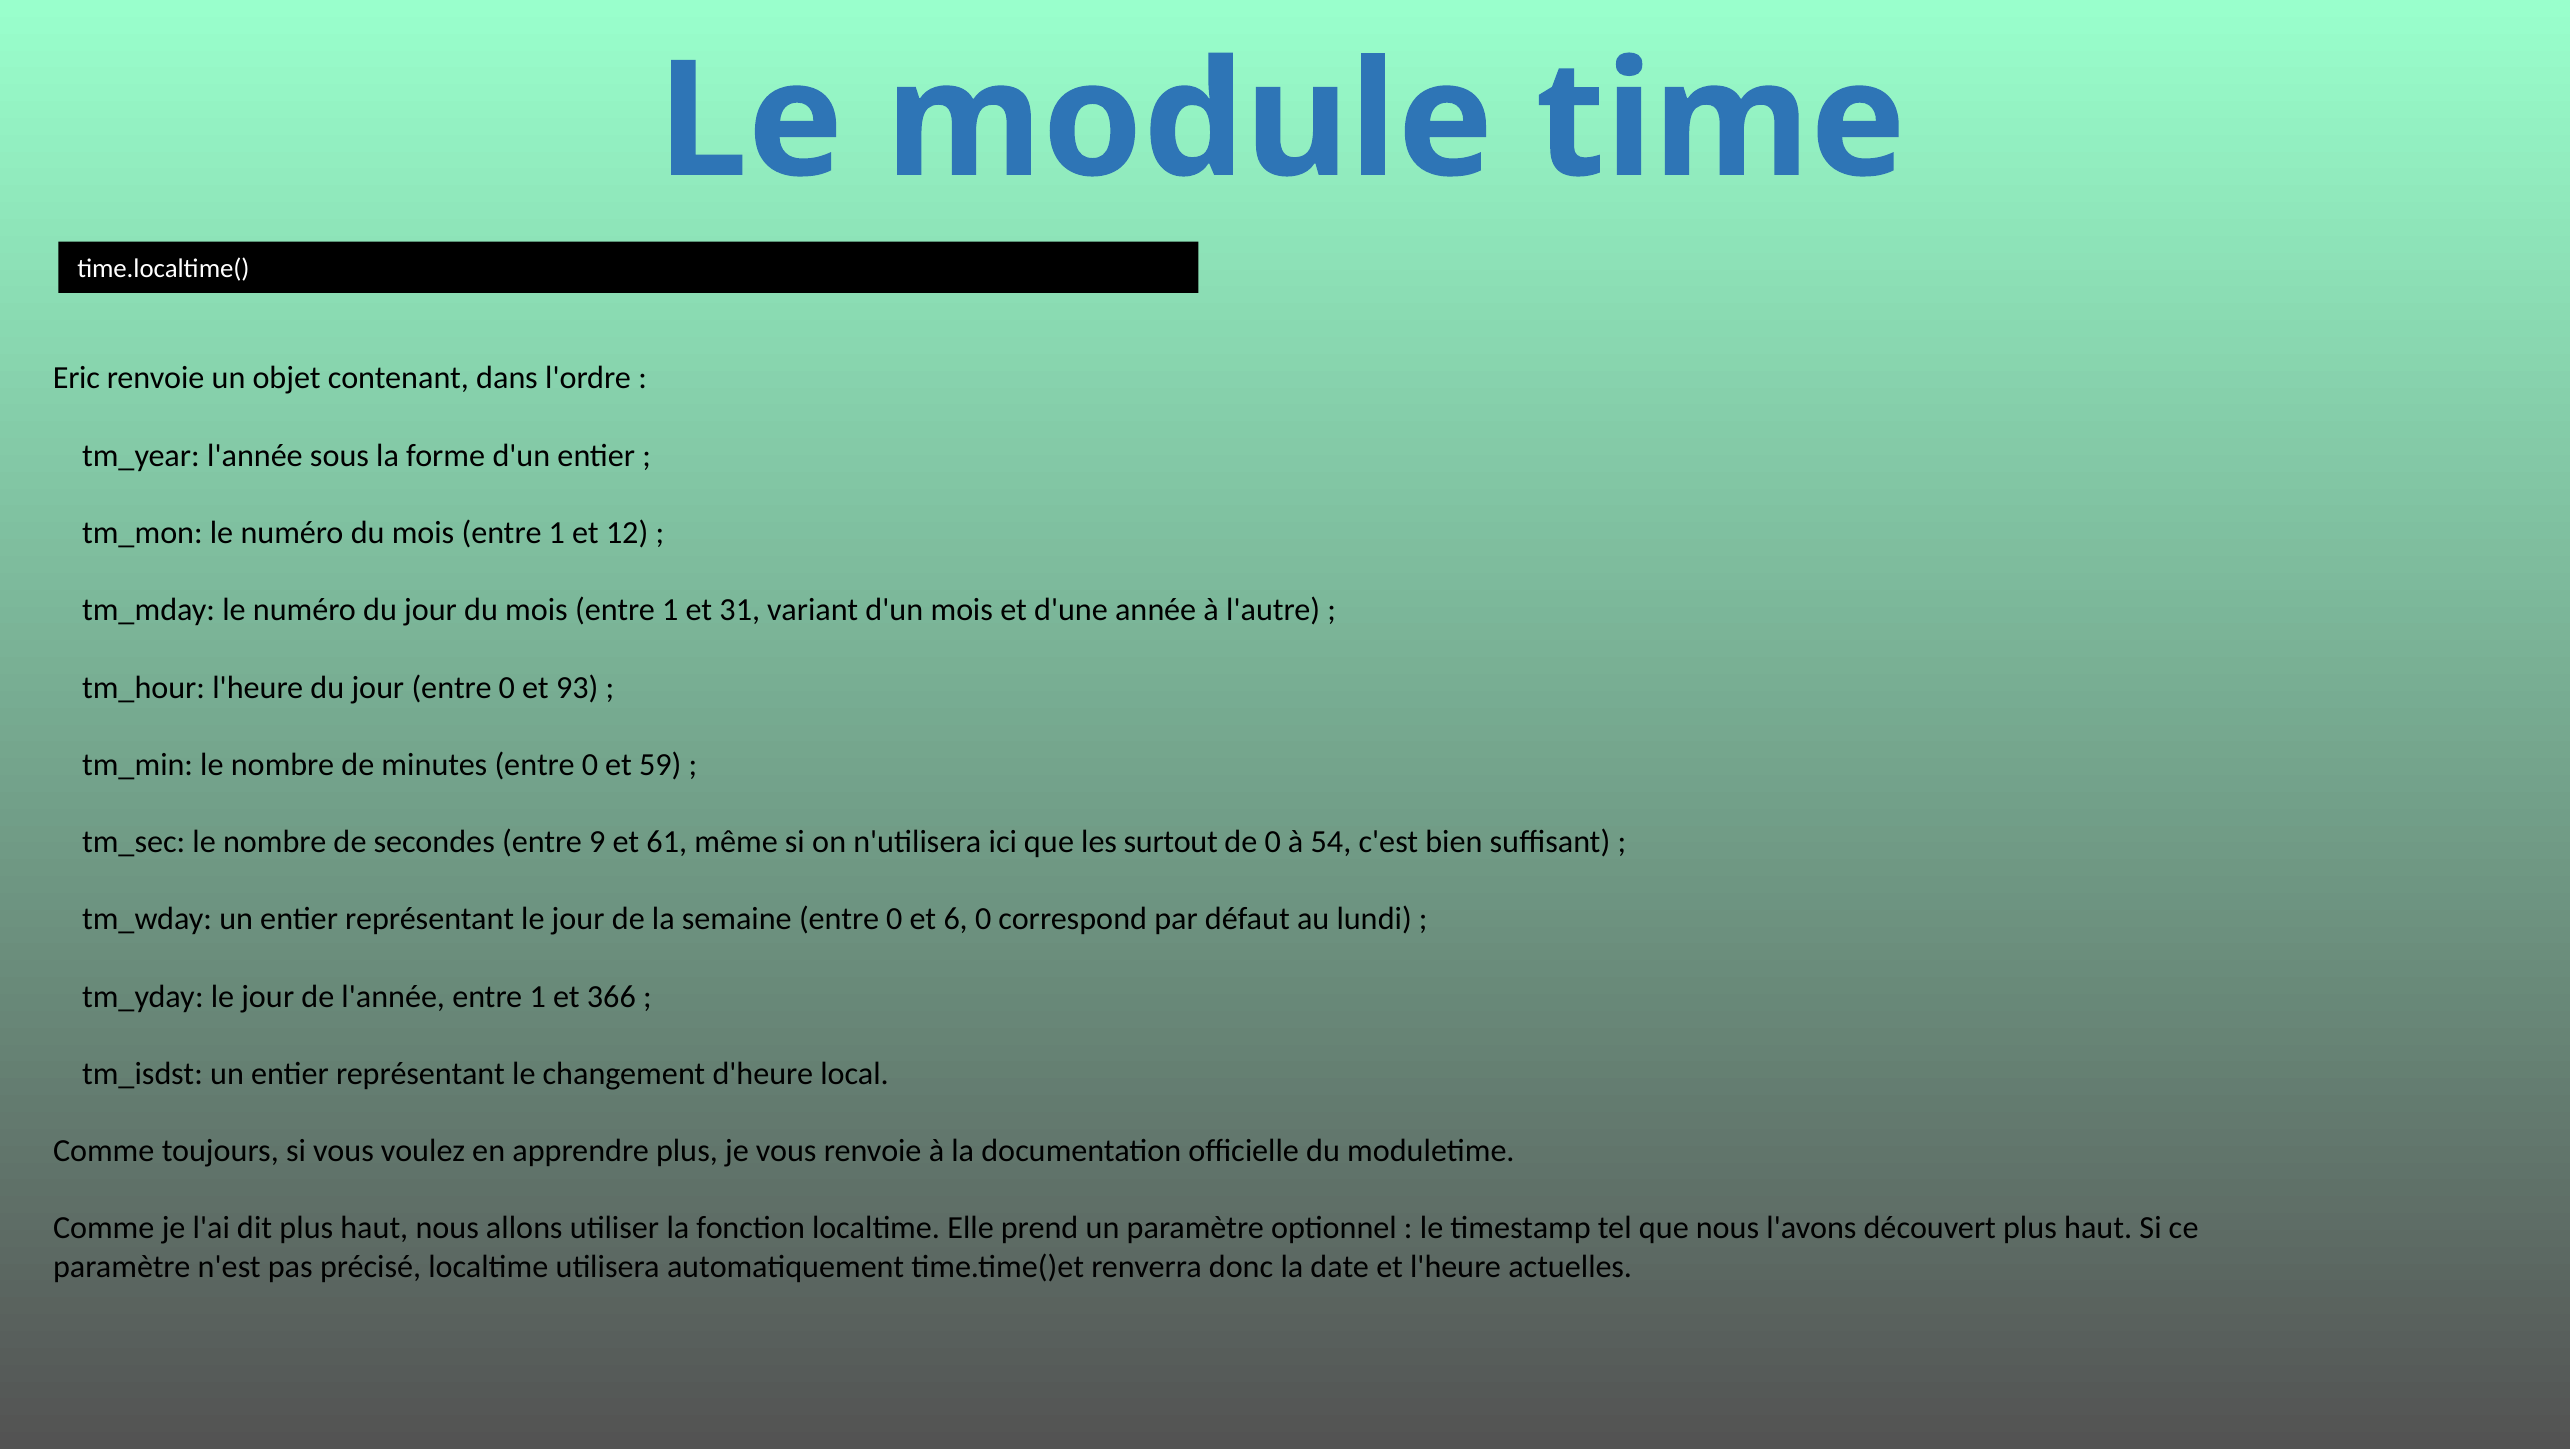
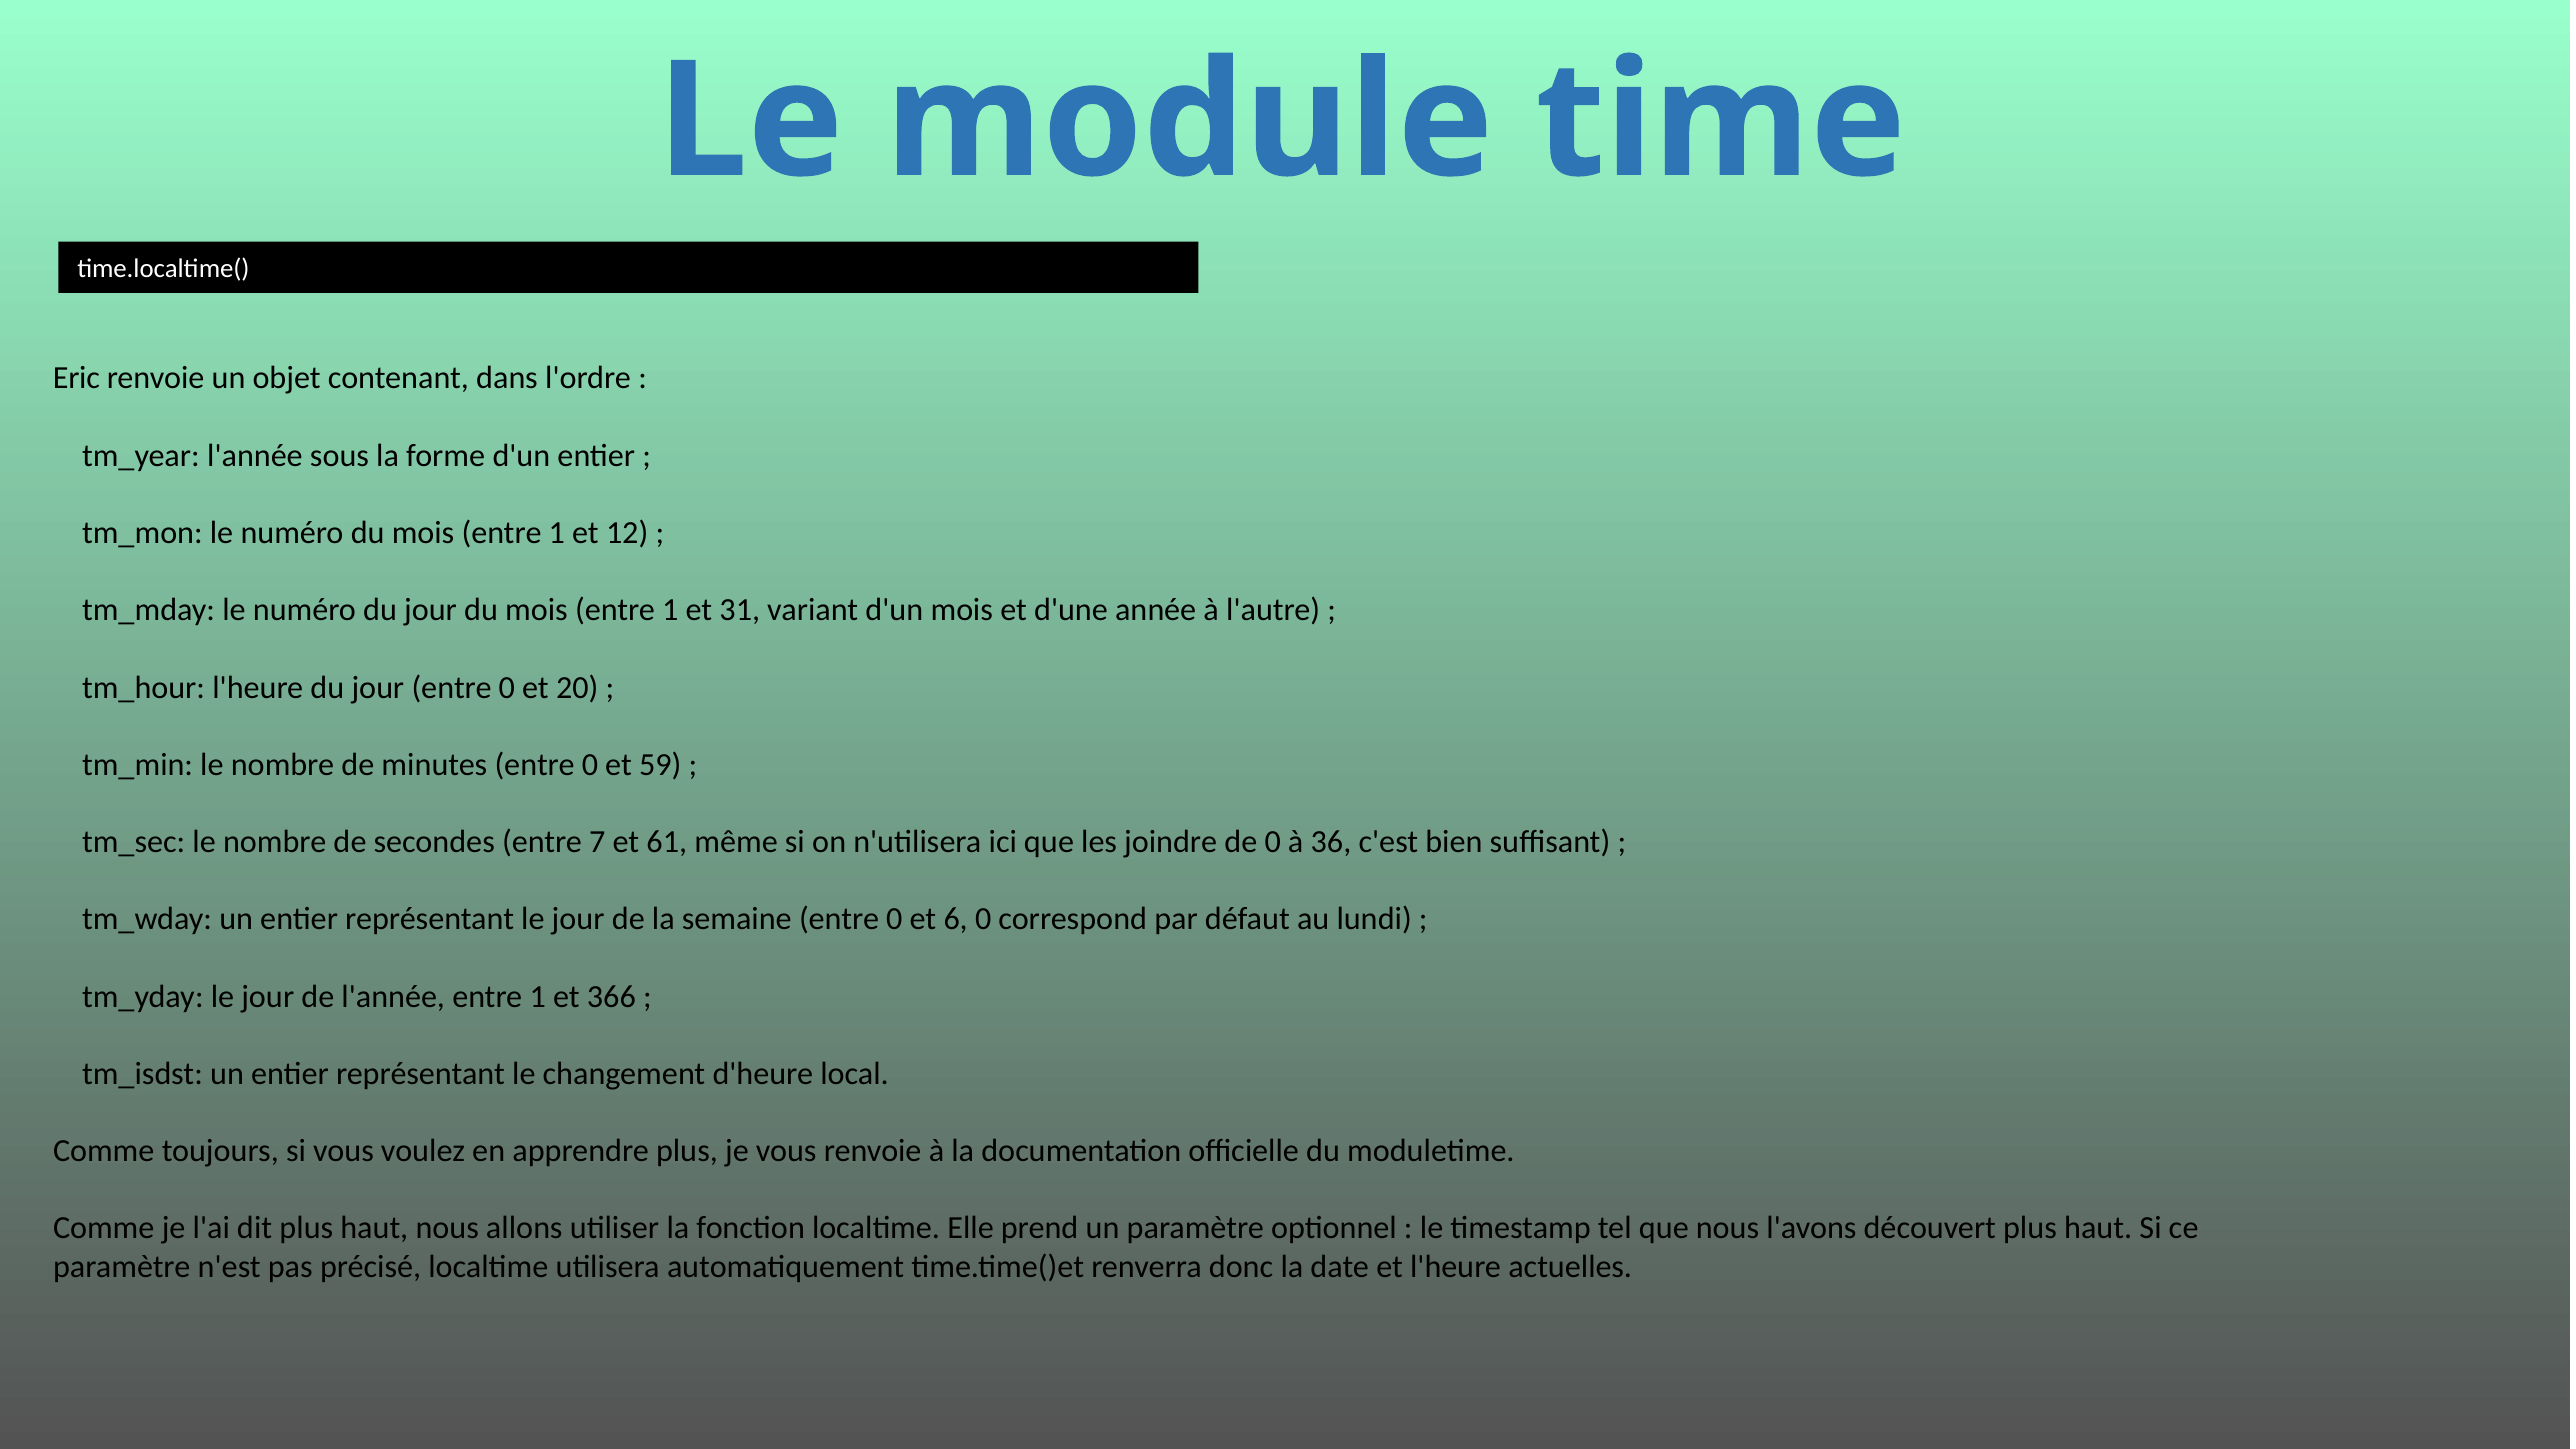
93: 93 -> 20
9: 9 -> 7
surtout: surtout -> joindre
54: 54 -> 36
